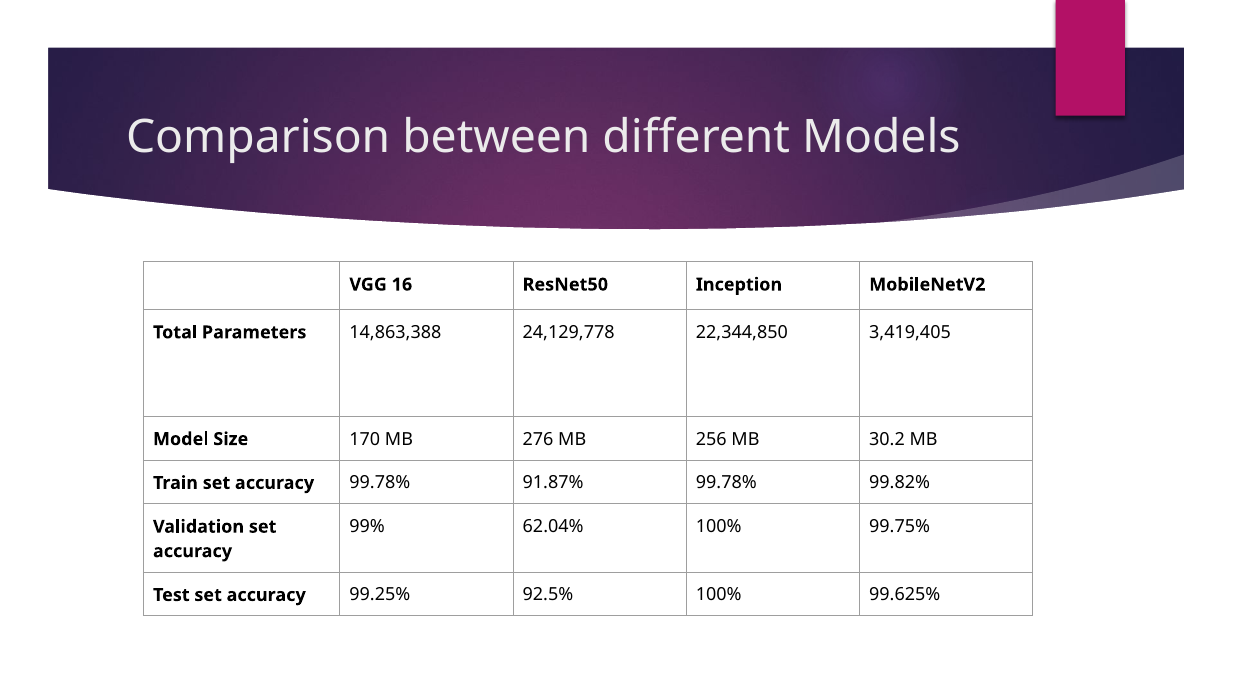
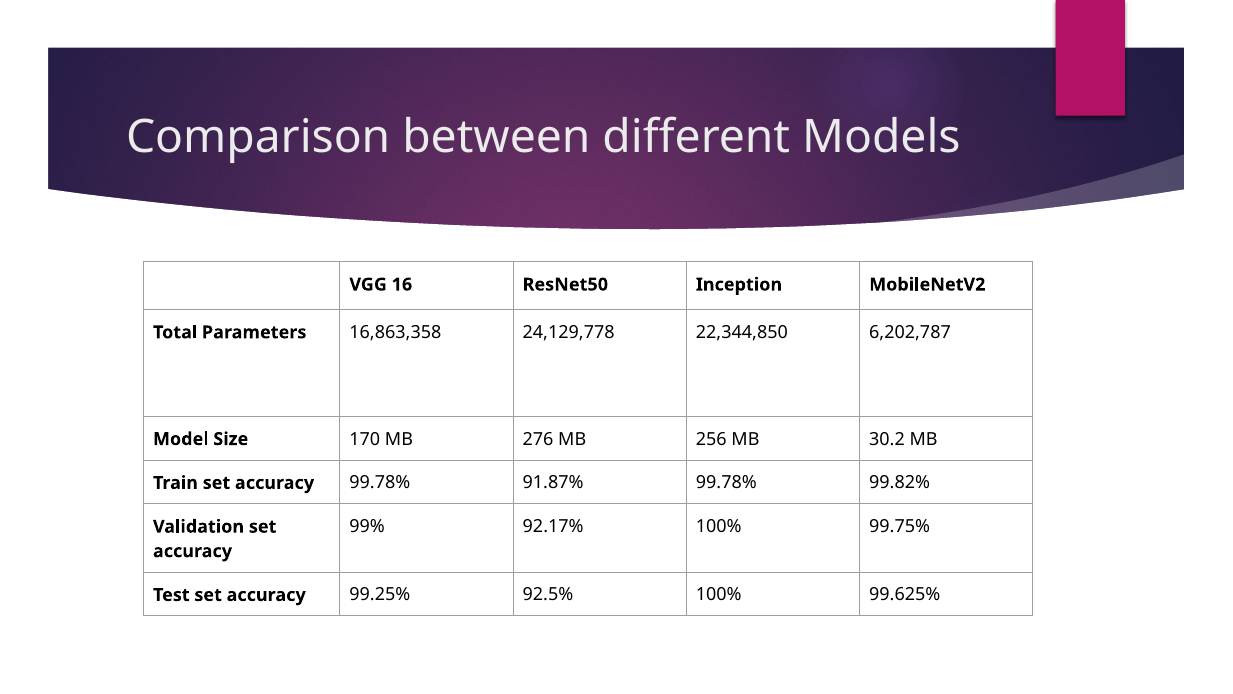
14,863,388: 14,863,388 -> 16,863,358
3,419,405: 3,419,405 -> 6,202,787
62.04%: 62.04% -> 92.17%
